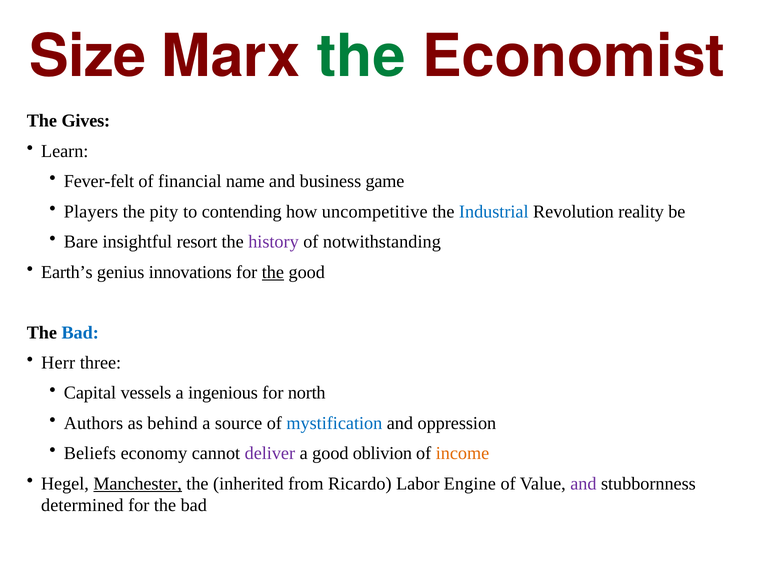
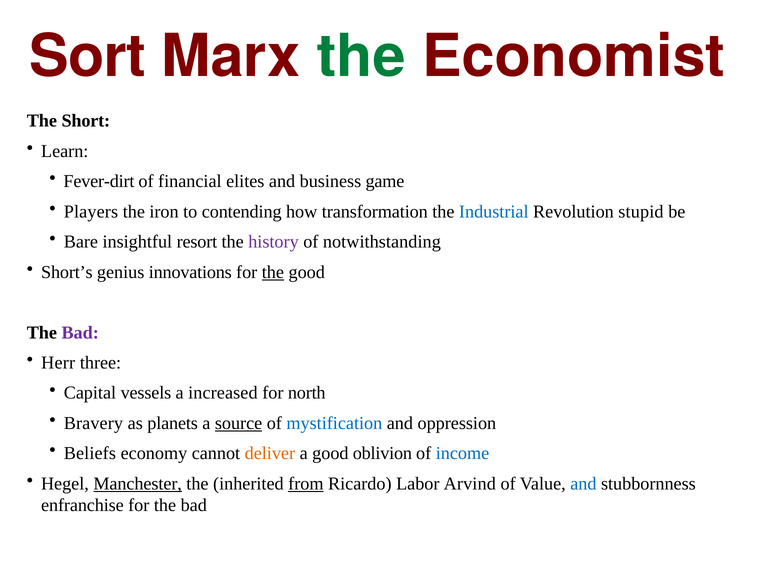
Size: Size -> Sort
Gives: Gives -> Short
Fever-felt: Fever-felt -> Fever-dirt
name: name -> elites
pity: pity -> iron
uncompetitive: uncompetitive -> transformation
reality: reality -> stupid
Earth’s: Earth’s -> Short’s
Bad at (80, 332) colour: blue -> purple
ingenious: ingenious -> increased
Authors: Authors -> Bravery
behind: behind -> planets
source underline: none -> present
deliver colour: purple -> orange
income colour: orange -> blue
from underline: none -> present
Engine: Engine -> Arvind
and at (583, 483) colour: purple -> blue
determined: determined -> enfranchise
